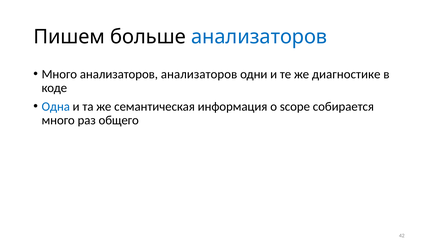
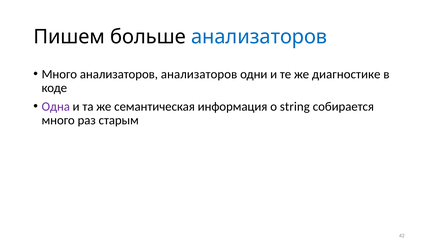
Одна colour: blue -> purple
scope: scope -> string
общего: общего -> старым
